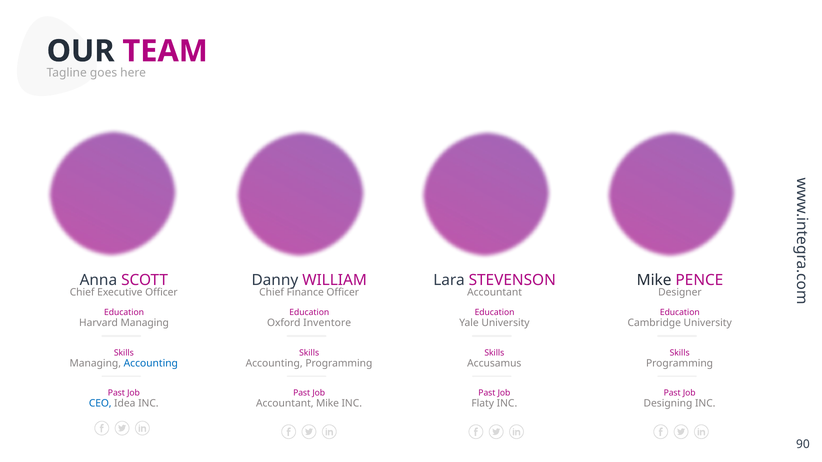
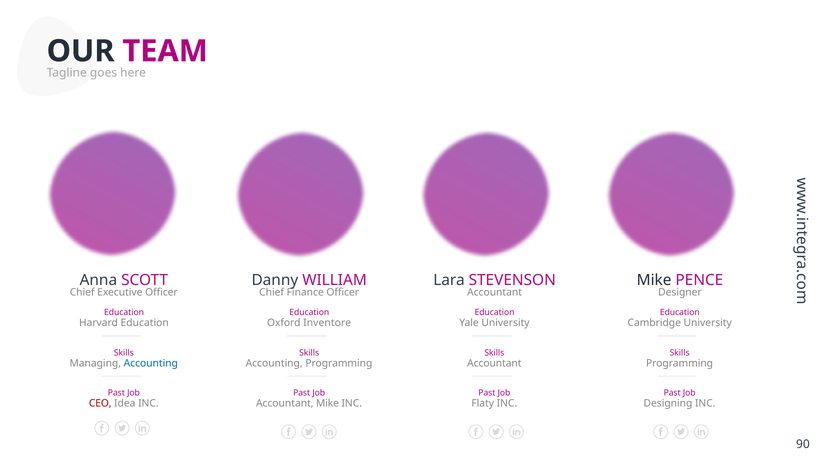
Harvard Managing: Managing -> Education
Accusamus at (494, 364): Accusamus -> Accountant
CEO colour: blue -> red
